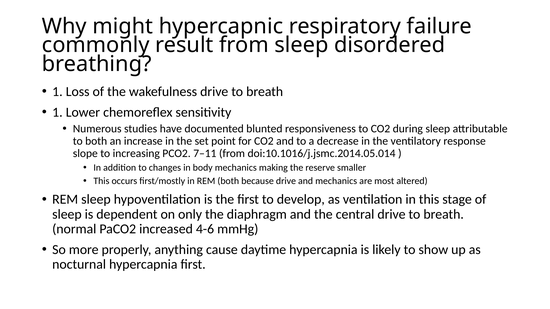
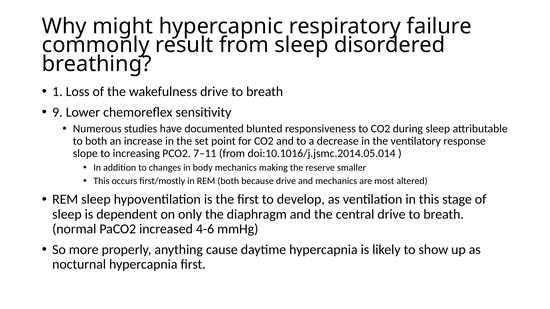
1 at (57, 112): 1 -> 9
